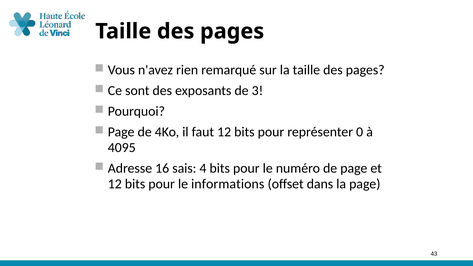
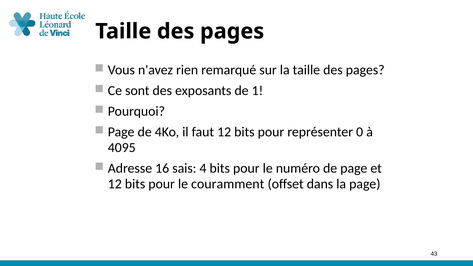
3: 3 -> 1
informations: informations -> couramment
